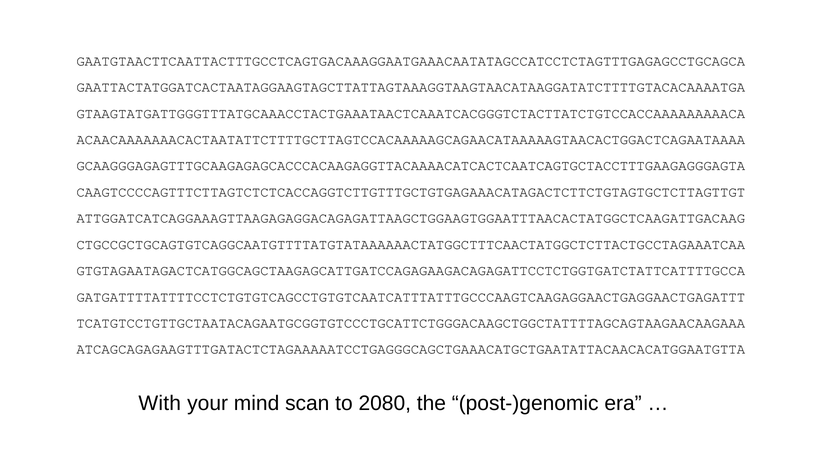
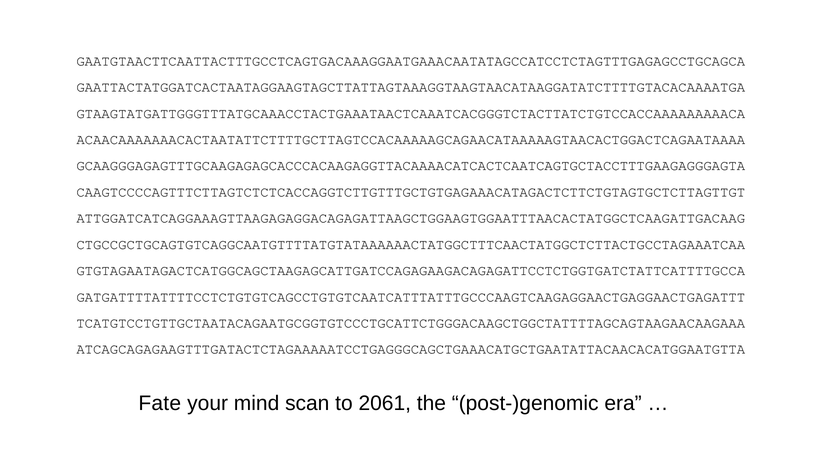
With: With -> Fate
2080: 2080 -> 2061
